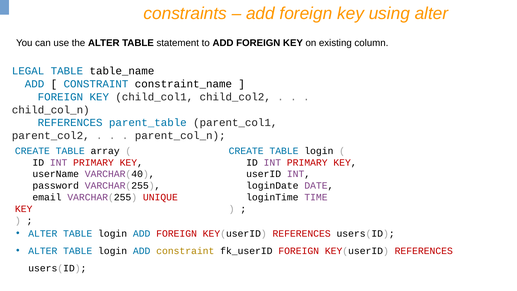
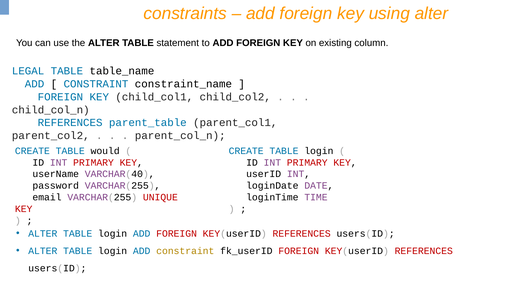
array: array -> would
